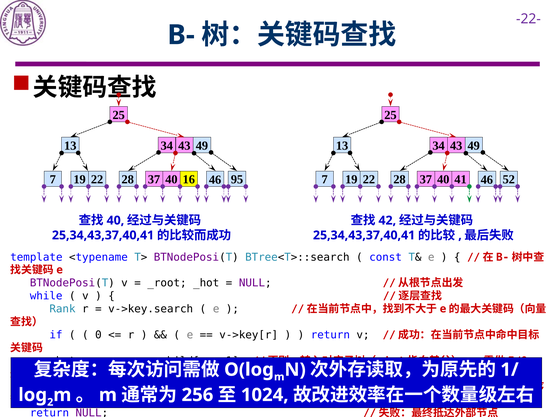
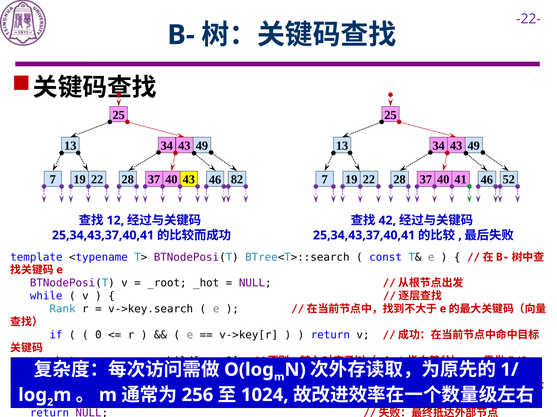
40 16: 16 -> 43
95: 95 -> 82
40 at (115, 221): 40 -> 12
